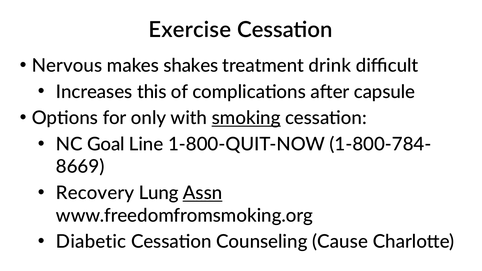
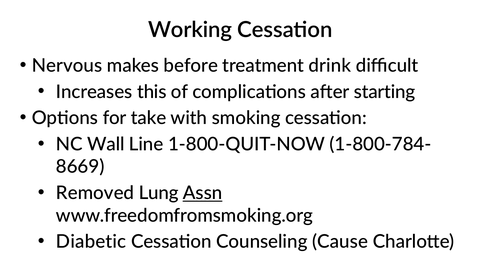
Exercise: Exercise -> Working
shakes: shakes -> before
capsule: capsule -> starting
only: only -> take
smoking underline: present -> none
Goal: Goal -> Wall
Recovery: Recovery -> Removed
